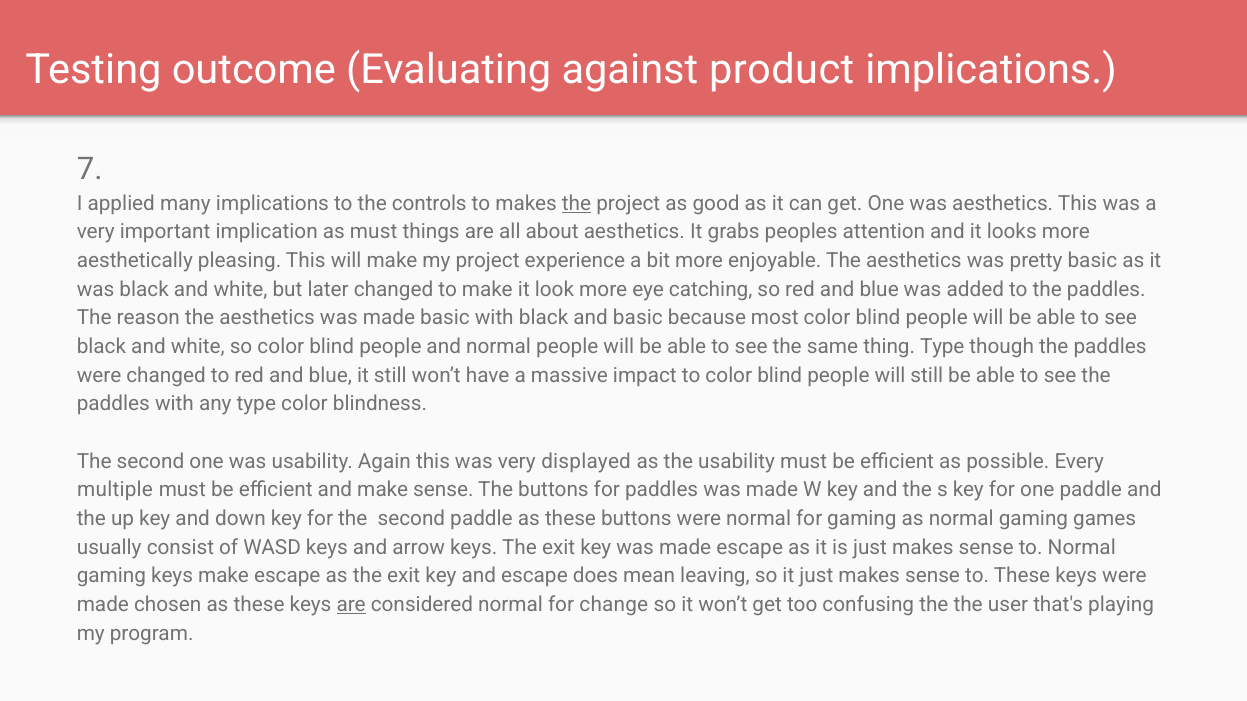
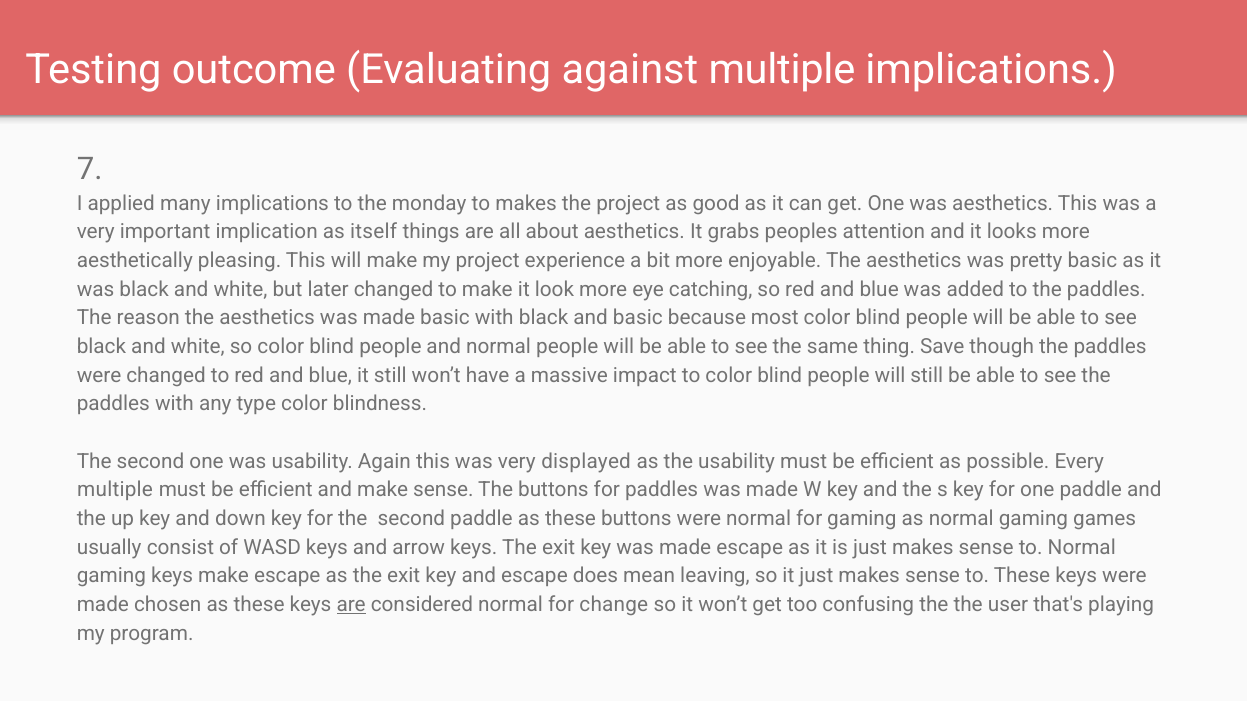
against product: product -> multiple
controls: controls -> monday
the at (576, 204) underline: present -> none
as must: must -> itself
thing Type: Type -> Save
